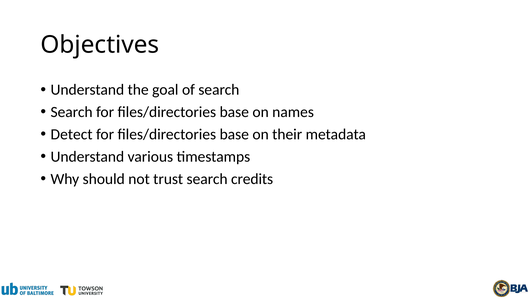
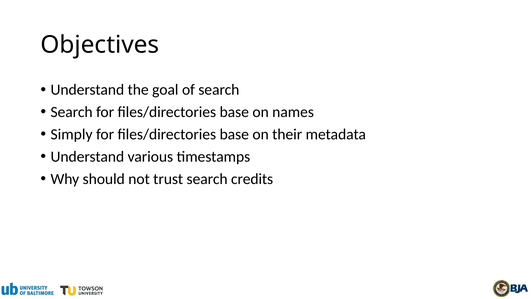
Detect: Detect -> Simply
